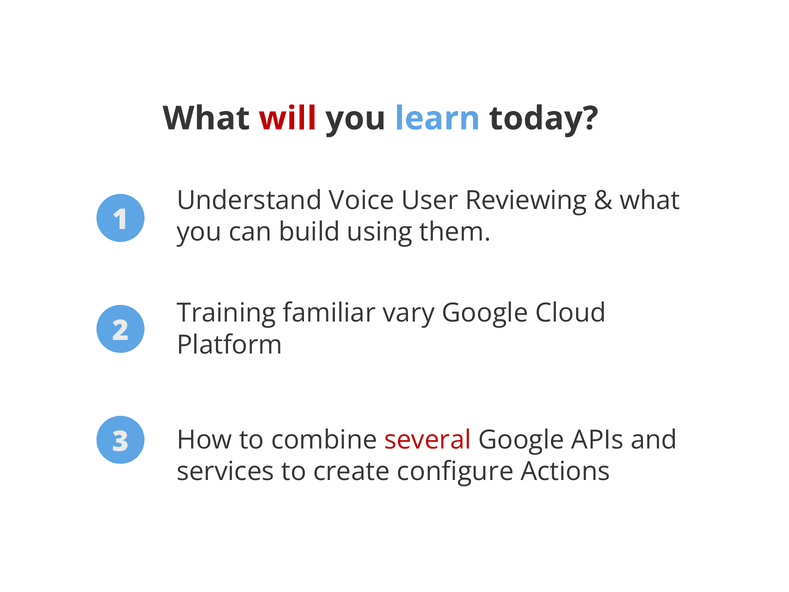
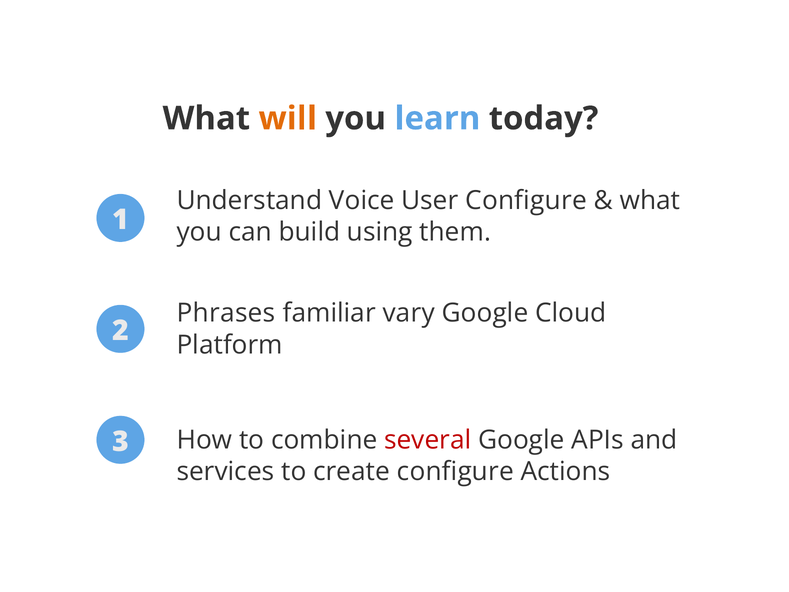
will colour: red -> orange
User Reviewing: Reviewing -> Configure
Training: Training -> Phrases
